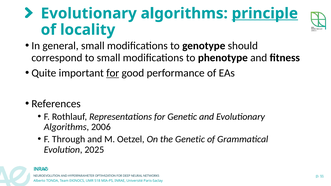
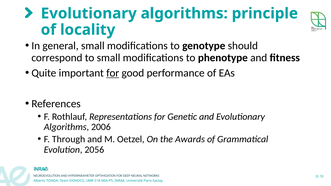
principle underline: present -> none
the Genetic: Genetic -> Awards
2025: 2025 -> 2056
